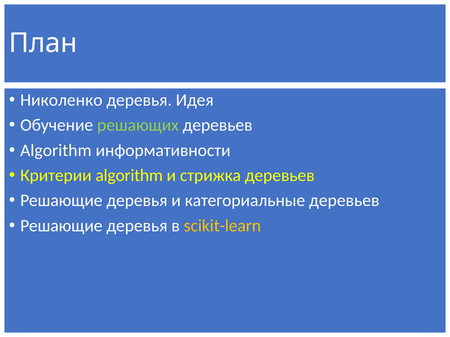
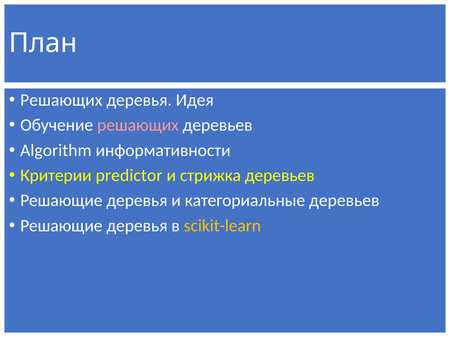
Николенко at (61, 100): Николенко -> Решающих
решающих at (138, 125) colour: light green -> pink
Критерии algorithm: algorithm -> predictor
